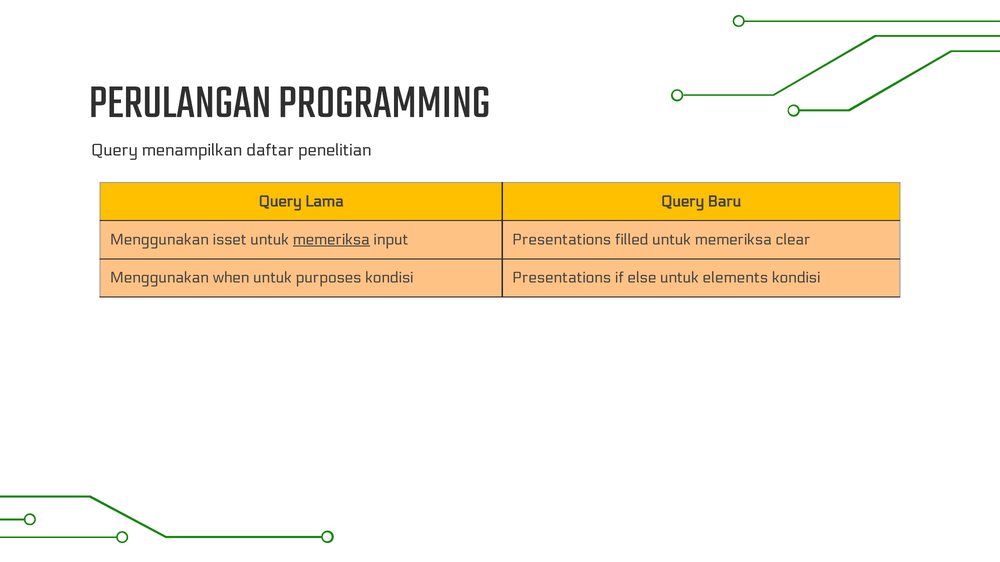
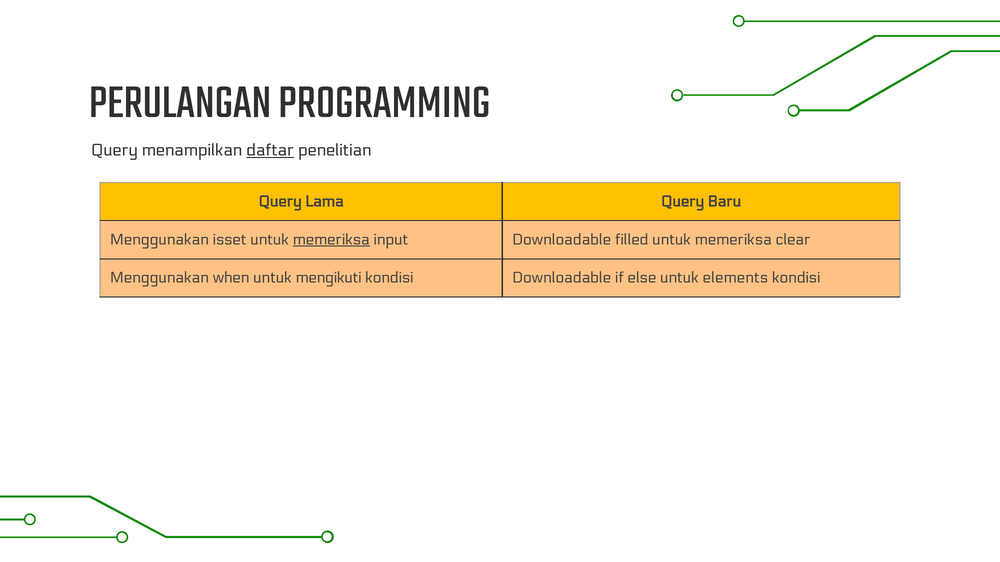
daftar underline: none -> present
input Presentations: Presentations -> Downloadable
purposes: purposes -> mengikuti
kondisi Presentations: Presentations -> Downloadable
